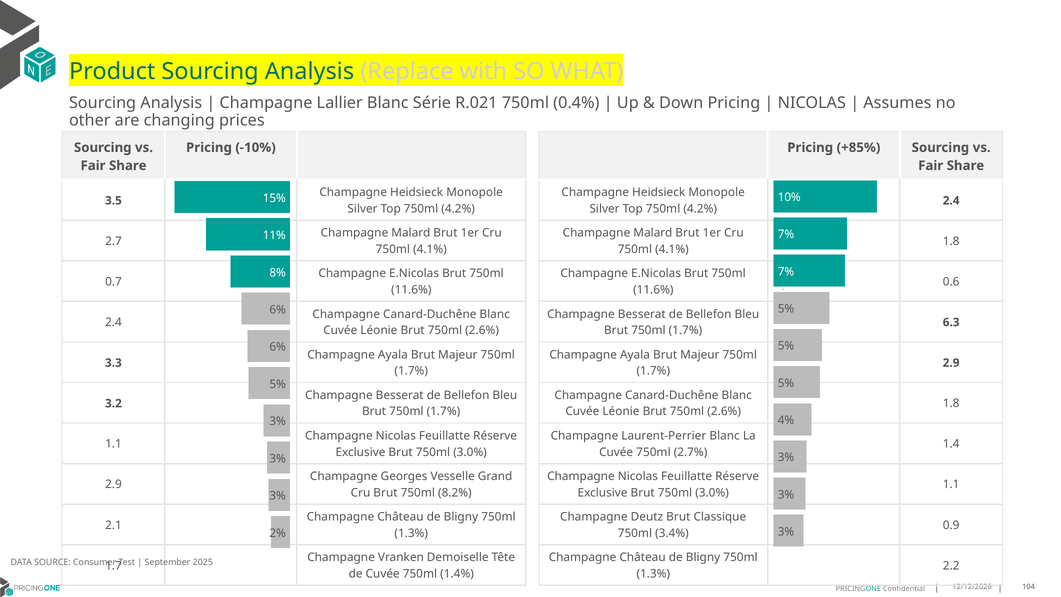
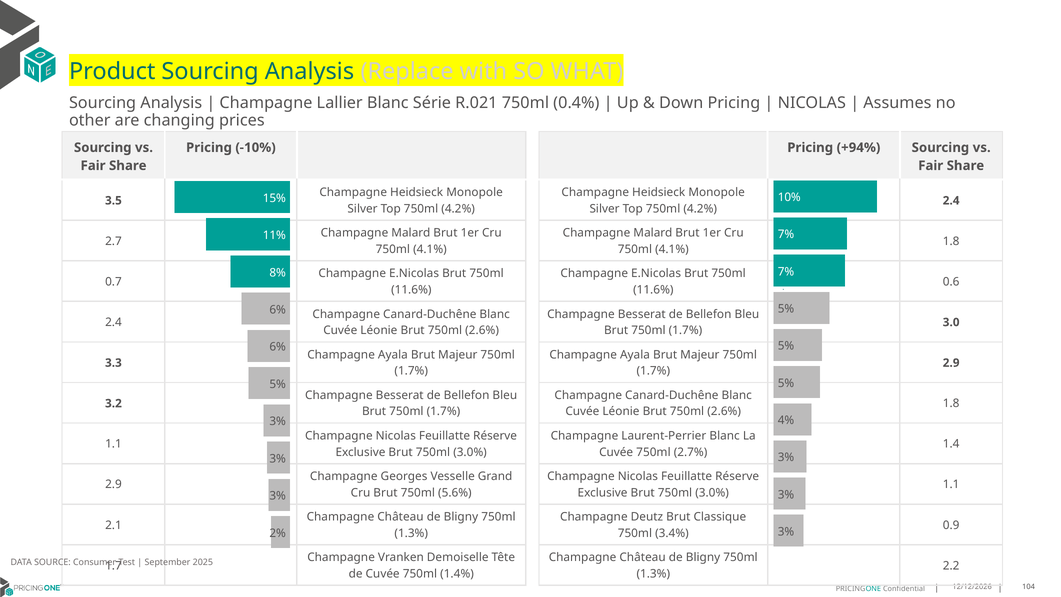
+85%: +85% -> +94%
6.3: 6.3 -> 3.0
8.2%: 8.2% -> 5.6%
